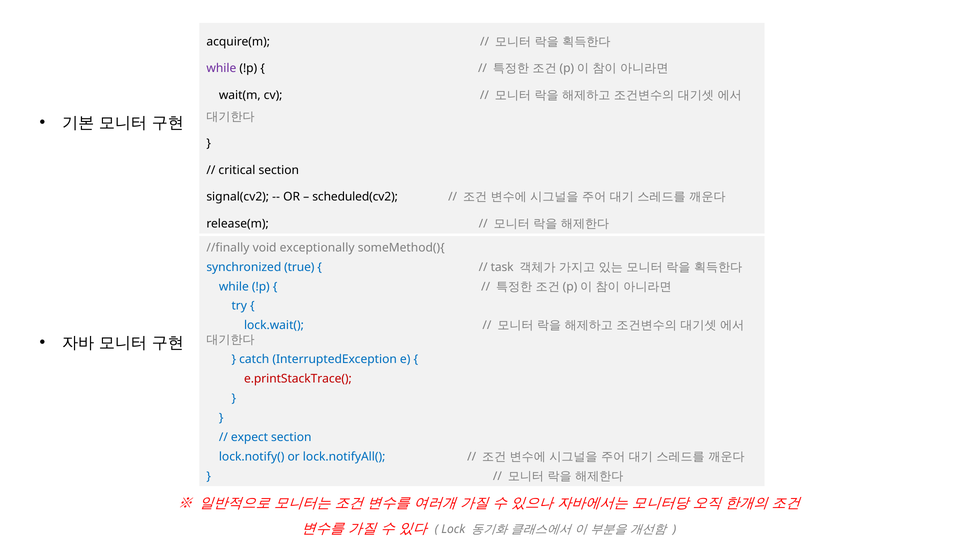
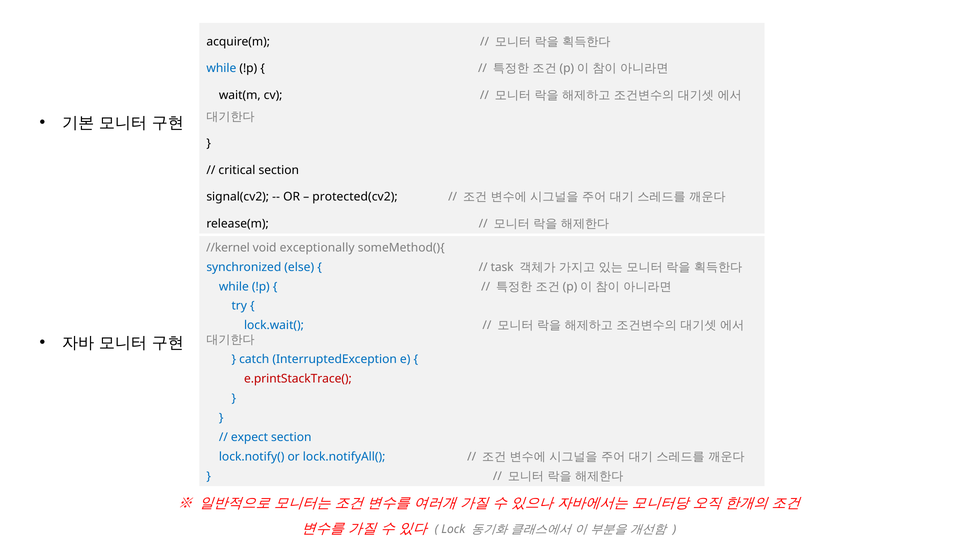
while at (221, 68) colour: purple -> blue
scheduled(cv2: scheduled(cv2 -> protected(cv2
//finally: //finally -> //kernel
true: true -> else
